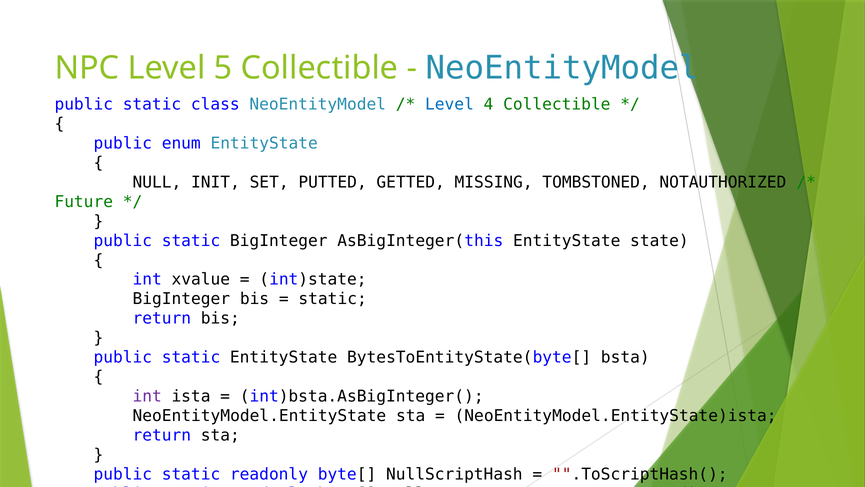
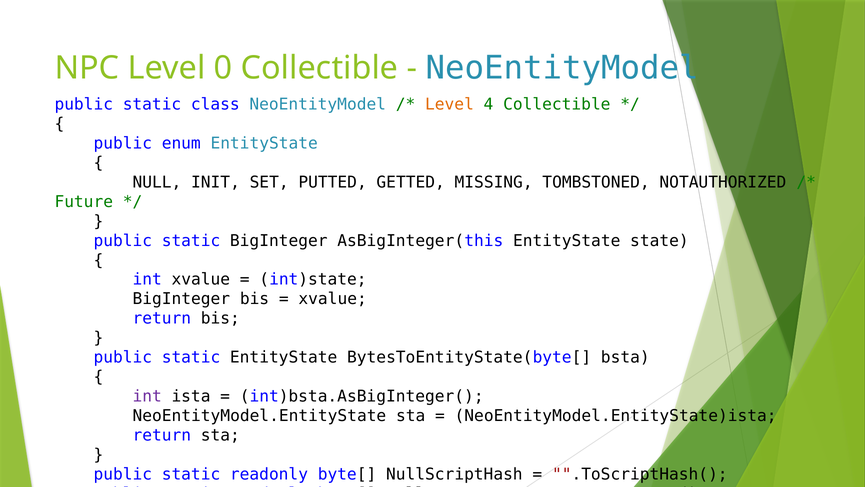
5: 5 -> 0
Level at (449, 104) colour: blue -> orange
static at (333, 299): static -> xvalue
